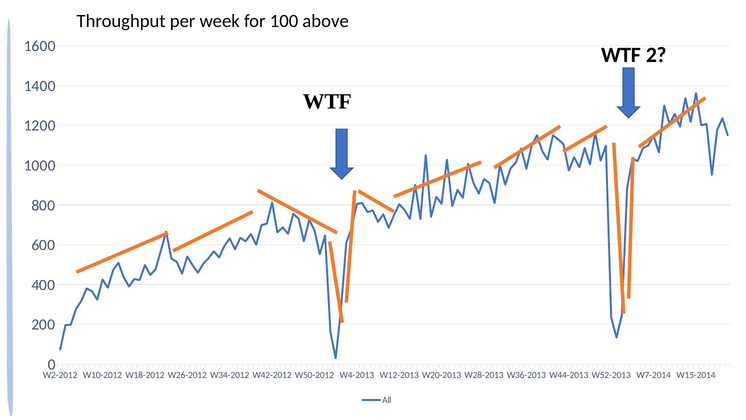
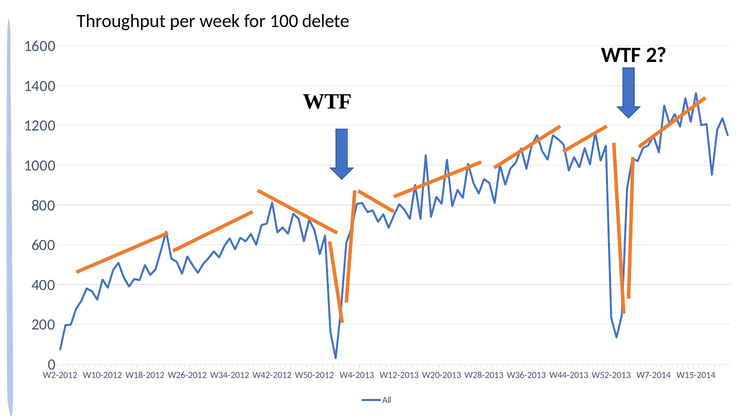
above: above -> delete
